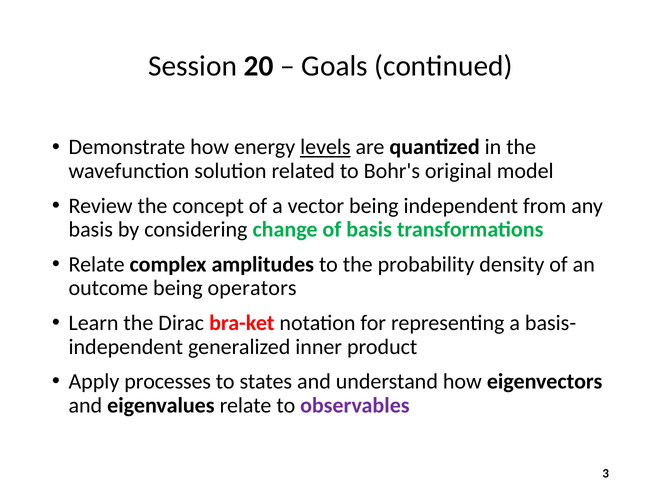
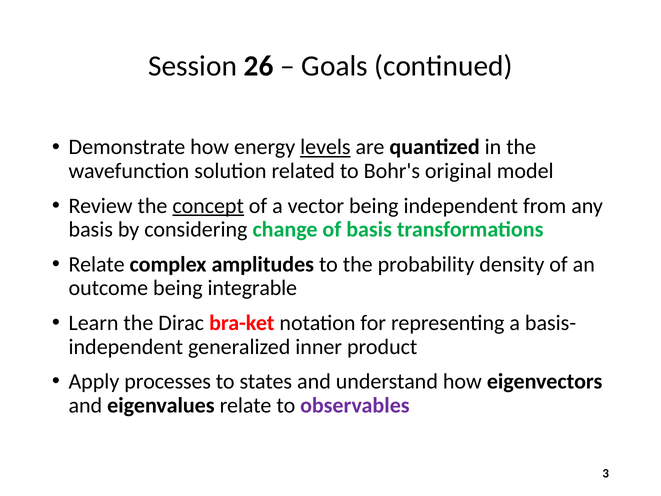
20: 20 -> 26
concept underline: none -> present
operators: operators -> integrable
